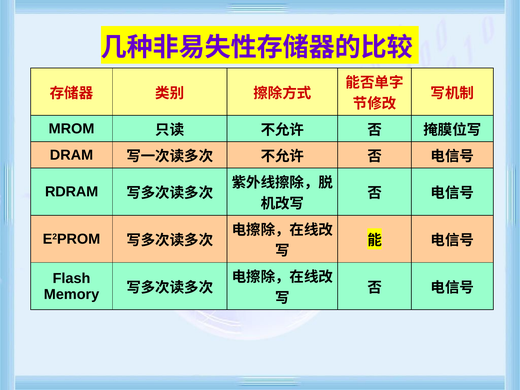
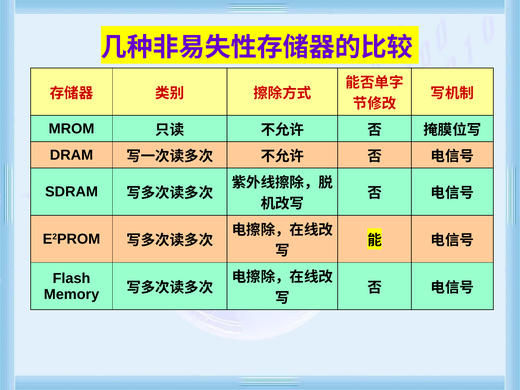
RDRAM: RDRAM -> SDRAM
